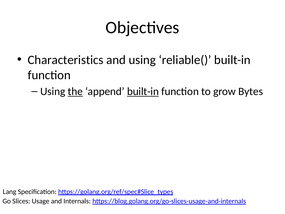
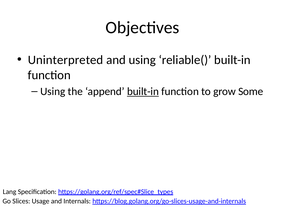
Characteristics: Characteristics -> Uninterpreted
the underline: present -> none
Bytes: Bytes -> Some
